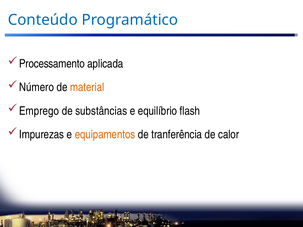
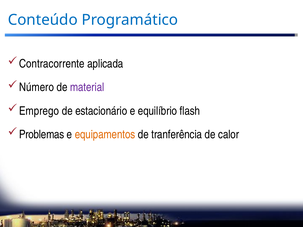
Processamento: Processamento -> Contracorrente
material colour: orange -> purple
substâncias: substâncias -> estacionário
Impurezas: Impurezas -> Problemas
